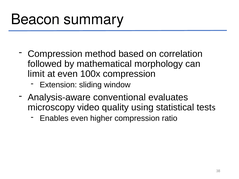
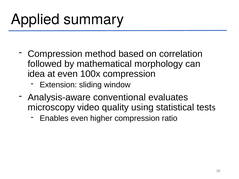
Beacon: Beacon -> Applied
limit: limit -> idea
